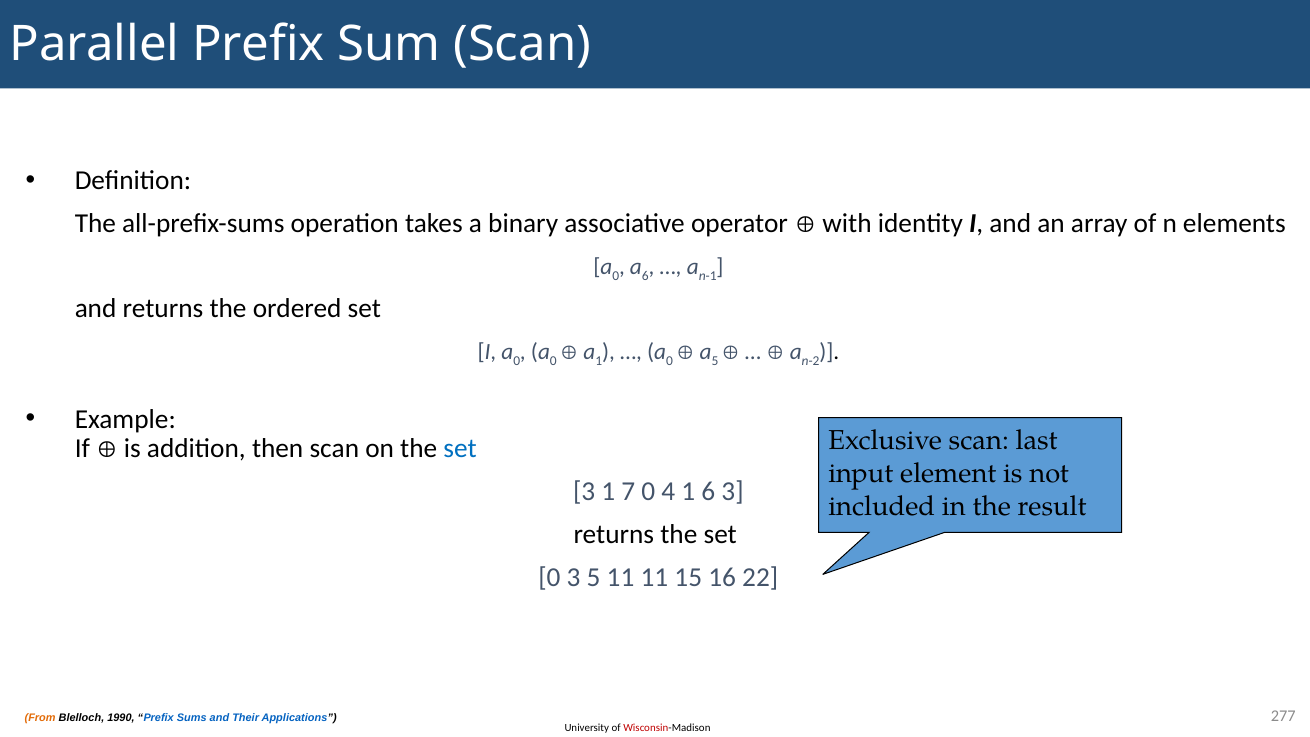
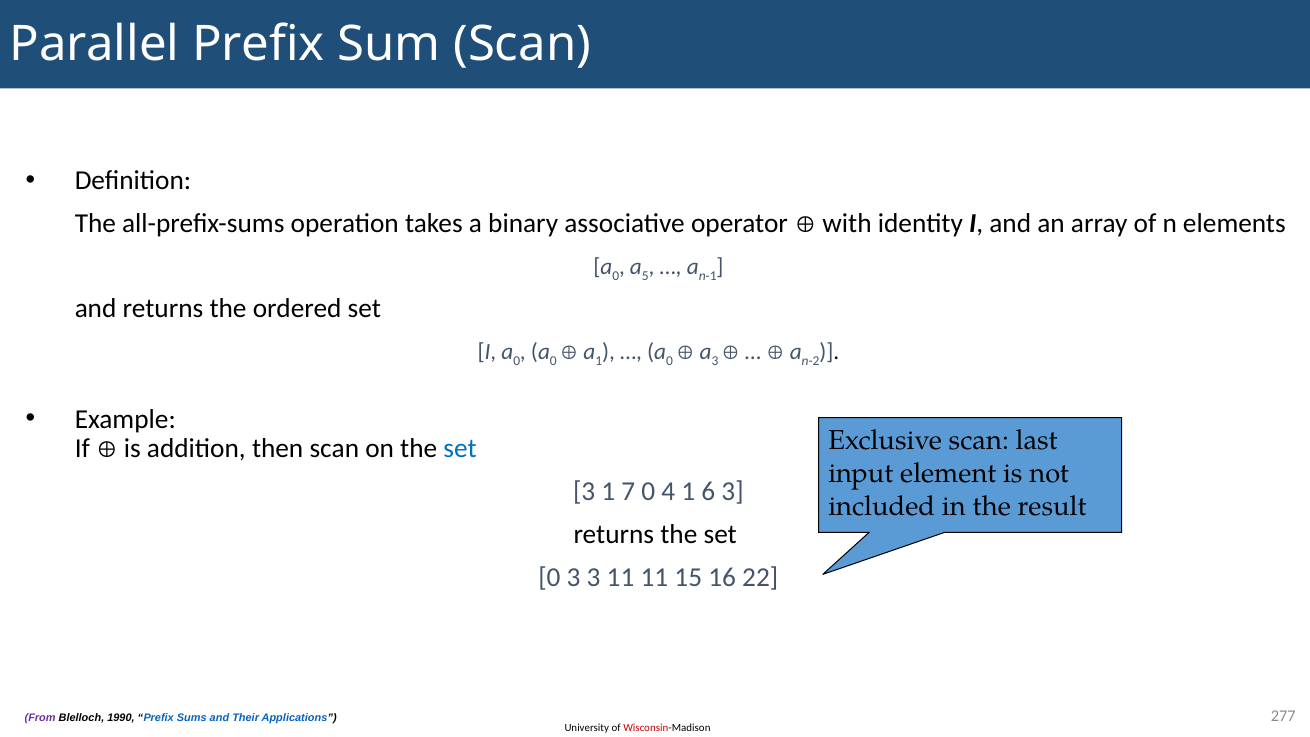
a 6: 6 -> 5
a 5: 5 -> 3
3 5: 5 -> 3
From colour: orange -> purple
